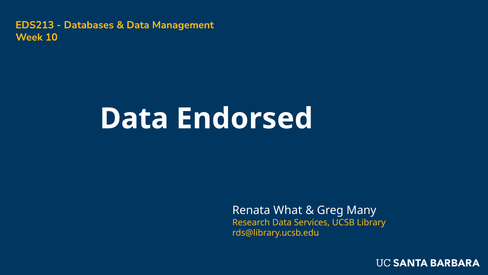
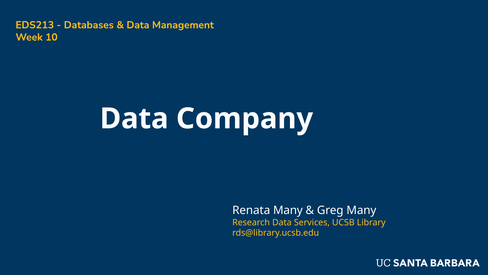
Endorsed: Endorsed -> Company
Renata What: What -> Many
